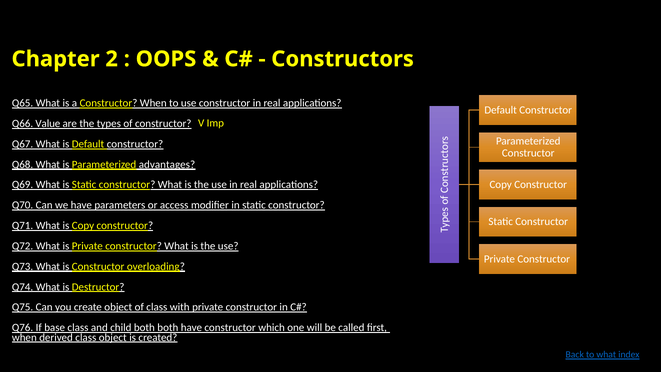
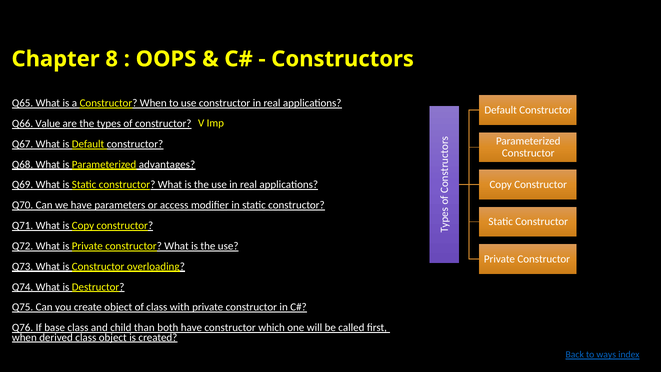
2: 2 -> 8
child both: both -> than
to what: what -> ways
